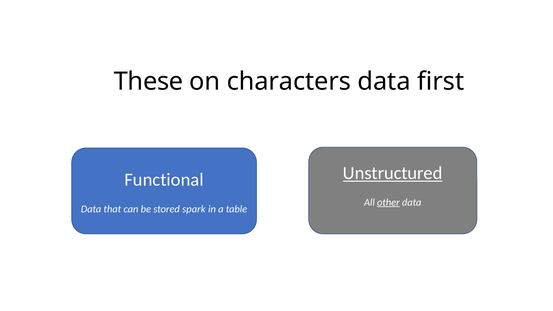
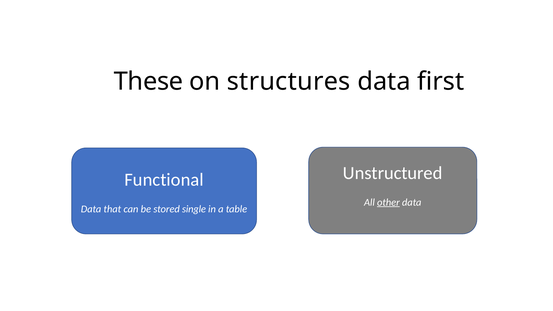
characters: characters -> structures
Unstructured underline: present -> none
spark: spark -> single
